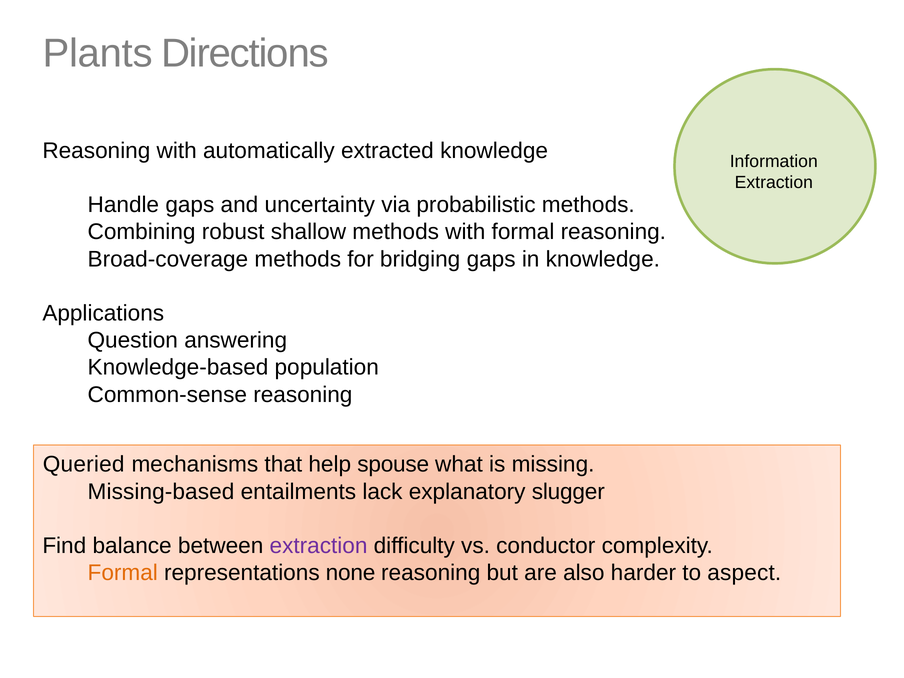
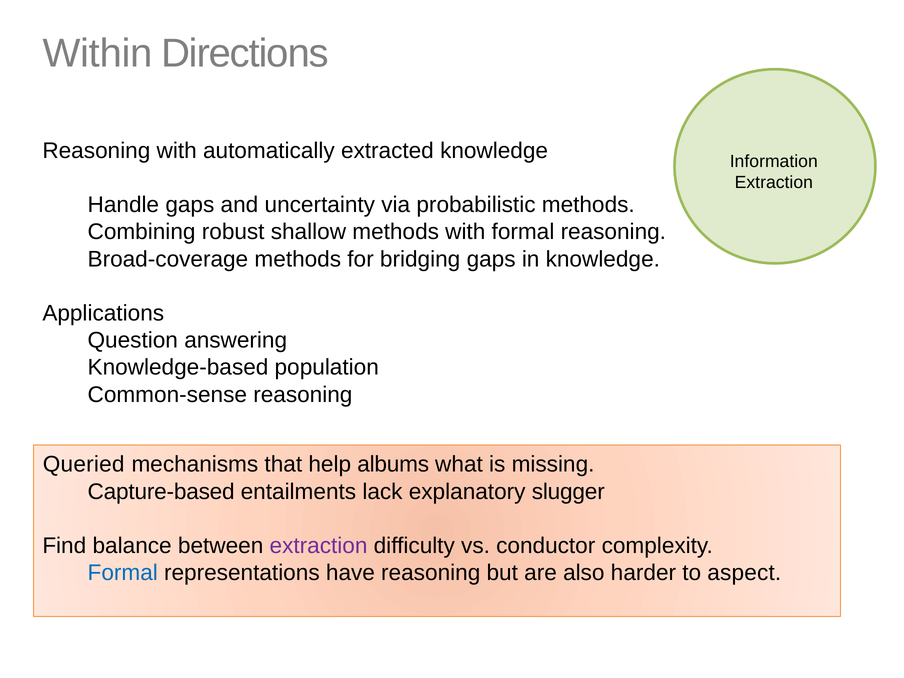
Plants: Plants -> Within
spouse: spouse -> albums
Missing-based: Missing-based -> Capture-based
Formal at (123, 573) colour: orange -> blue
none: none -> have
